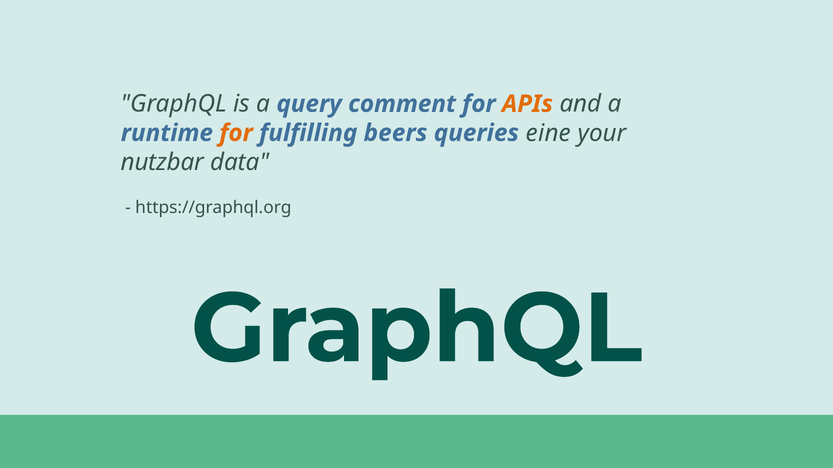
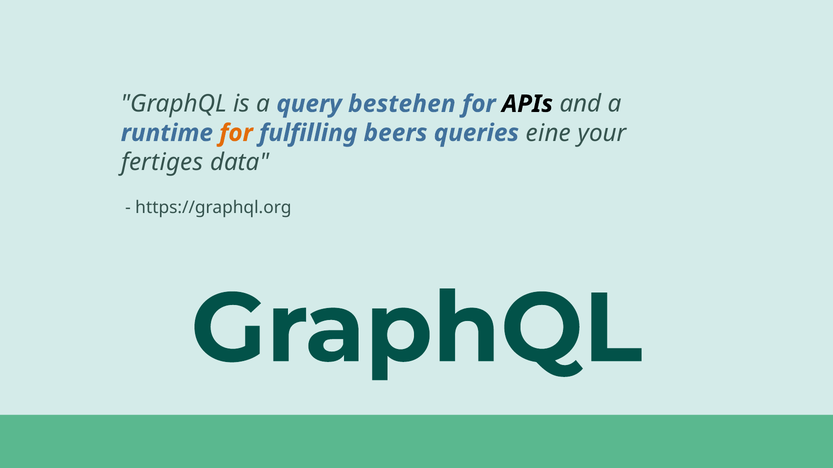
comment: comment -> bestehen
APIs colour: orange -> black
nutzbar: nutzbar -> fertiges
